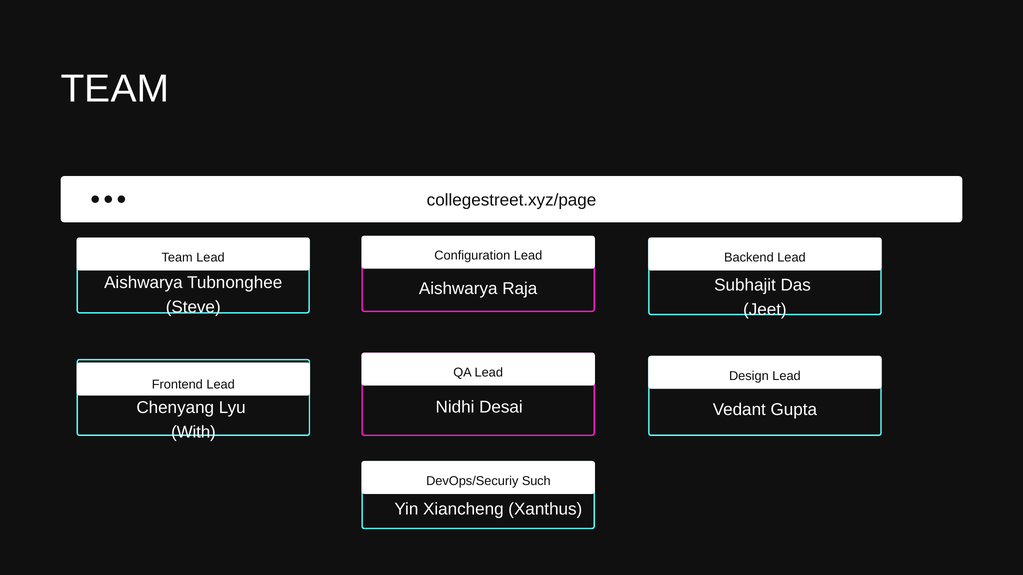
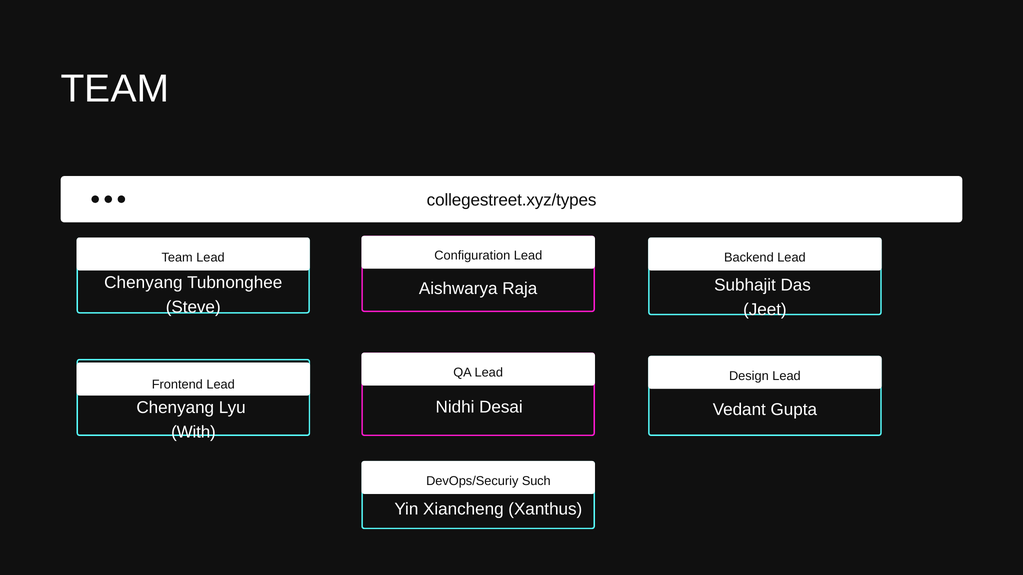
collegestreet.xyz/page: collegestreet.xyz/page -> collegestreet.xyz/types
Aishwarya at (143, 283): Aishwarya -> Chenyang
